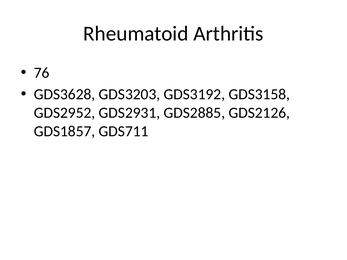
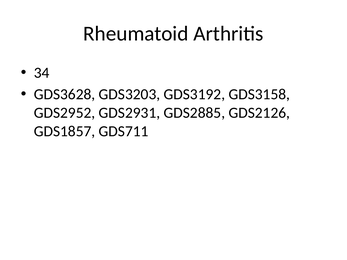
76: 76 -> 34
